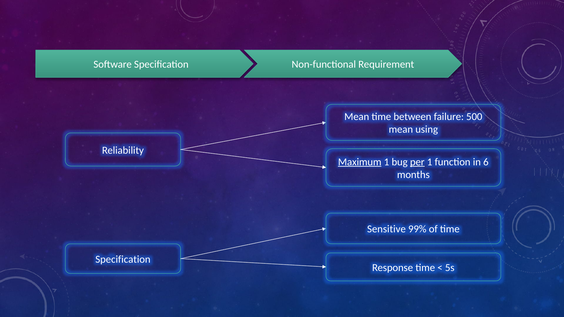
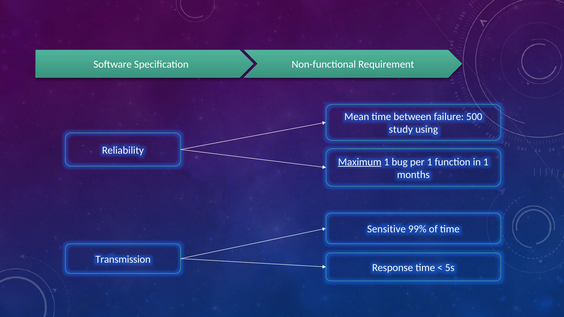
mean at (401, 130): mean -> study
per underline: present -> none
in 6: 6 -> 1
Specification at (123, 260): Specification -> Transmission
